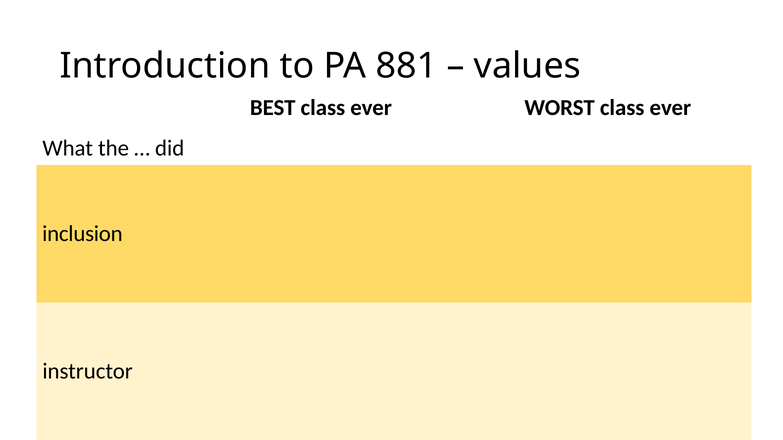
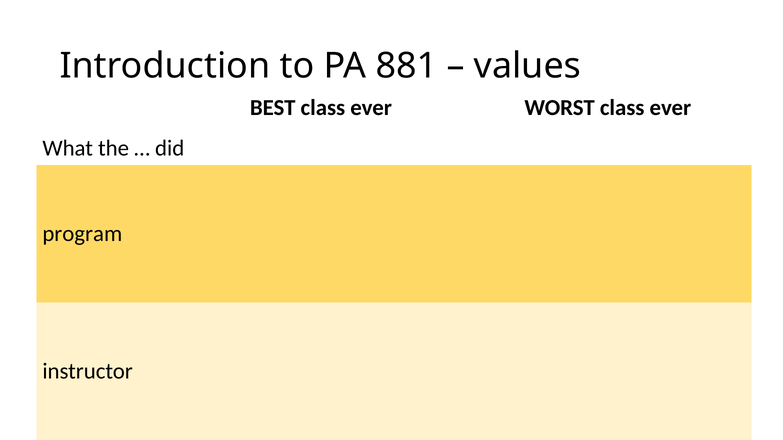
inclusion: inclusion -> program
